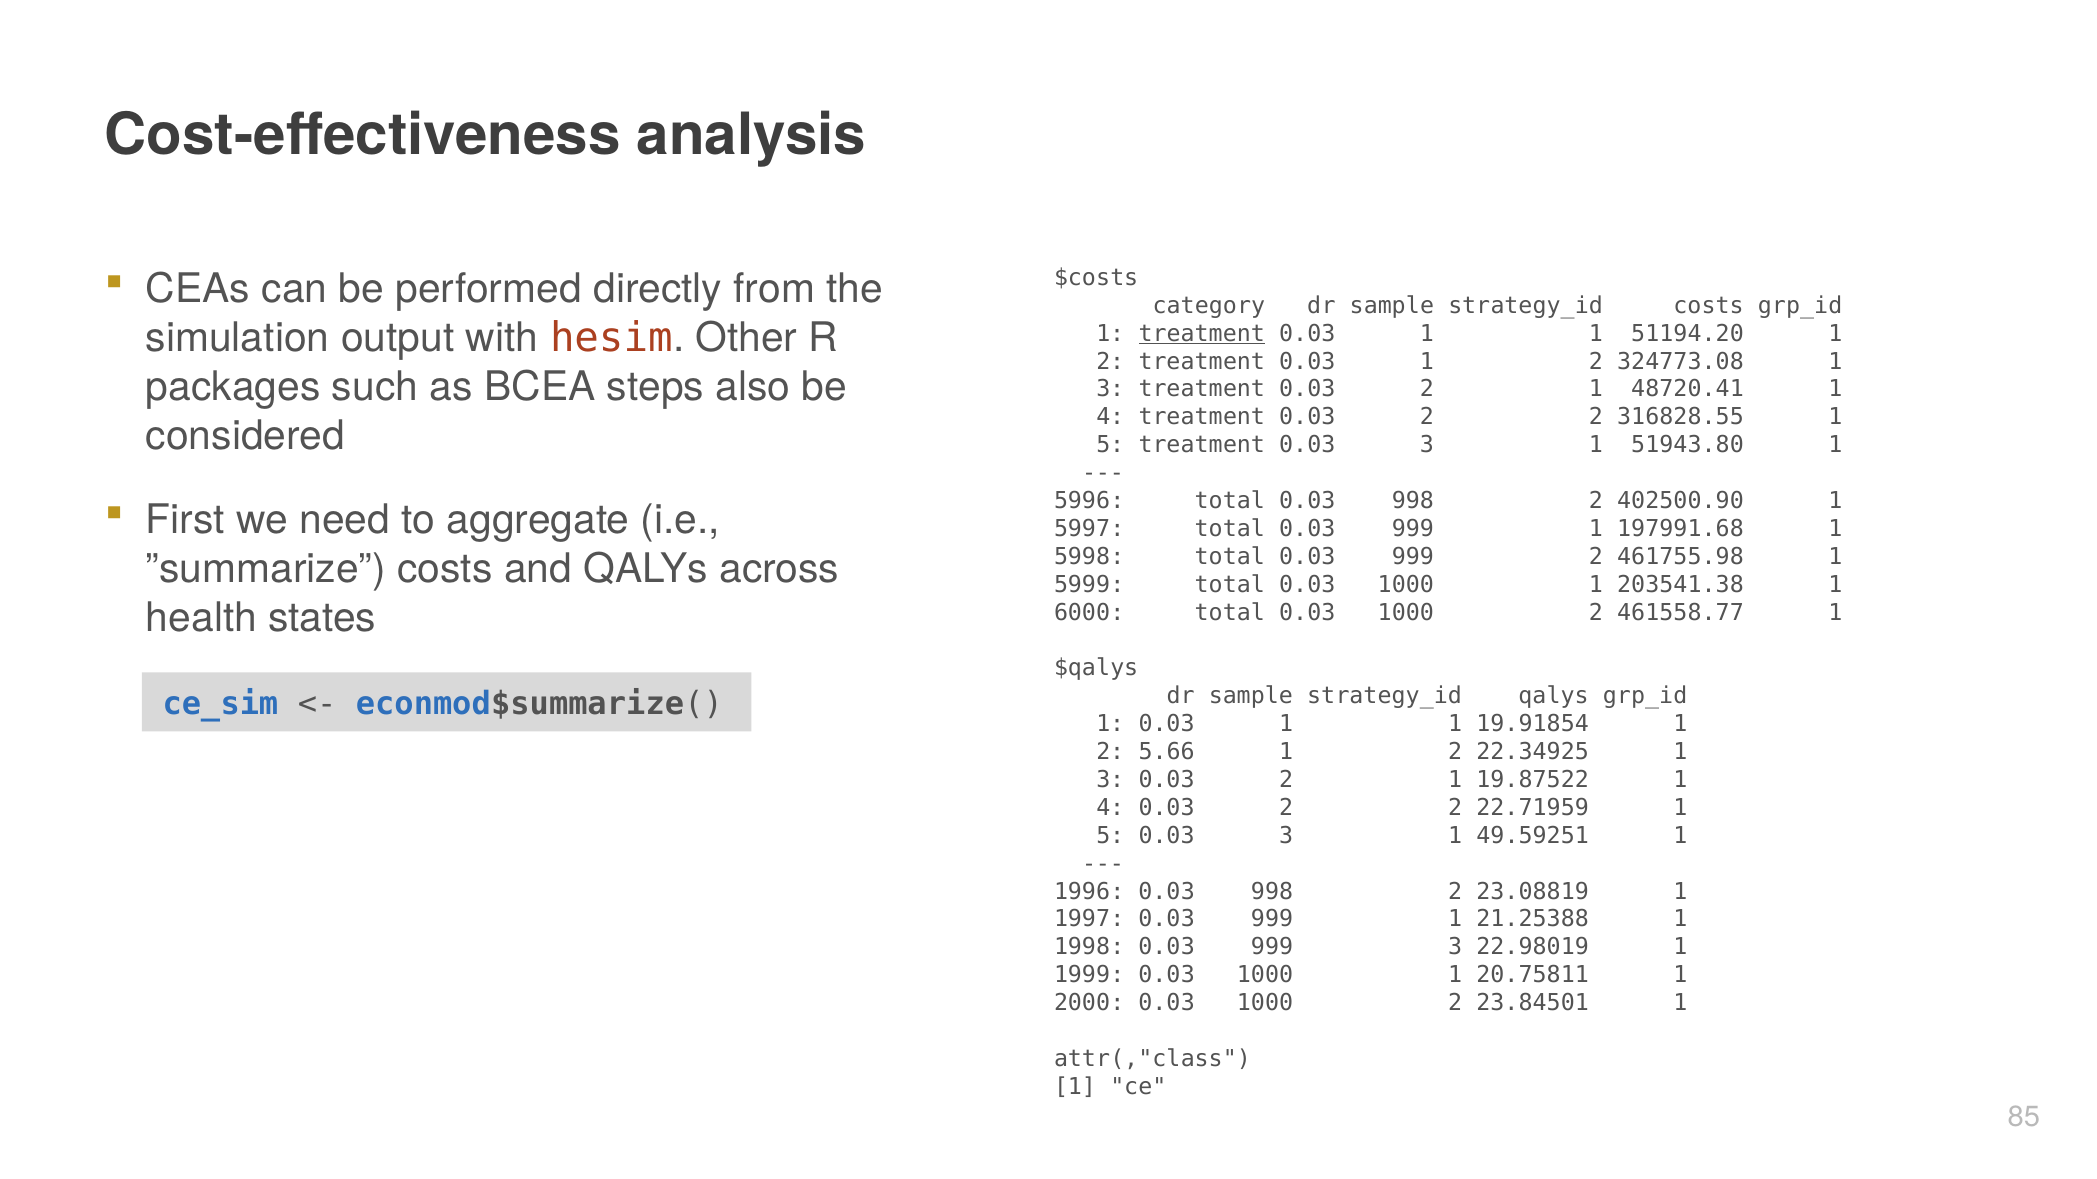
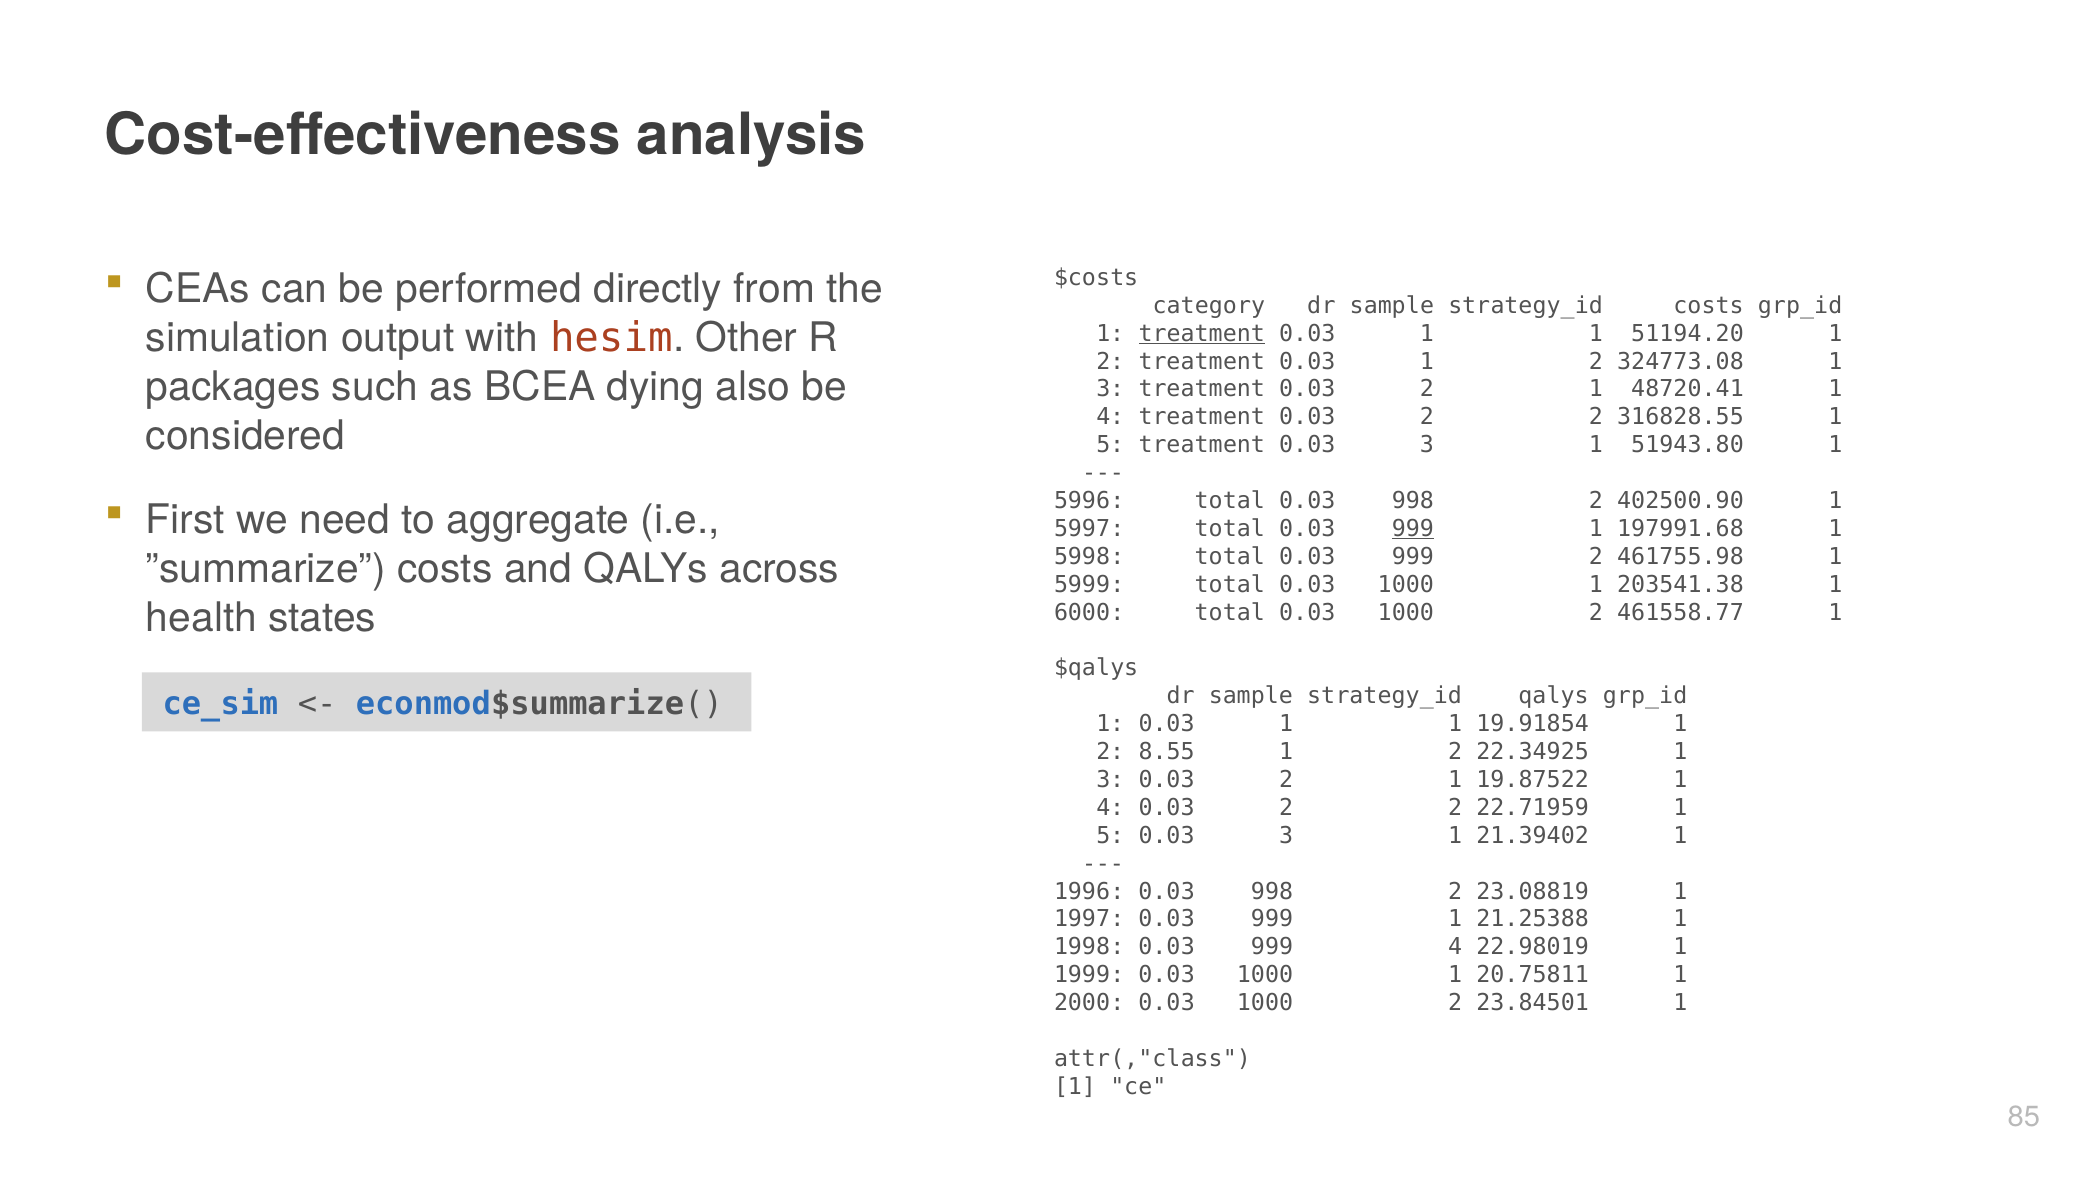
steps: steps -> dying
999 at (1413, 529) underline: none -> present
5.66: 5.66 -> 8.55
49.59251: 49.59251 -> 21.39402
999 3: 3 -> 4
